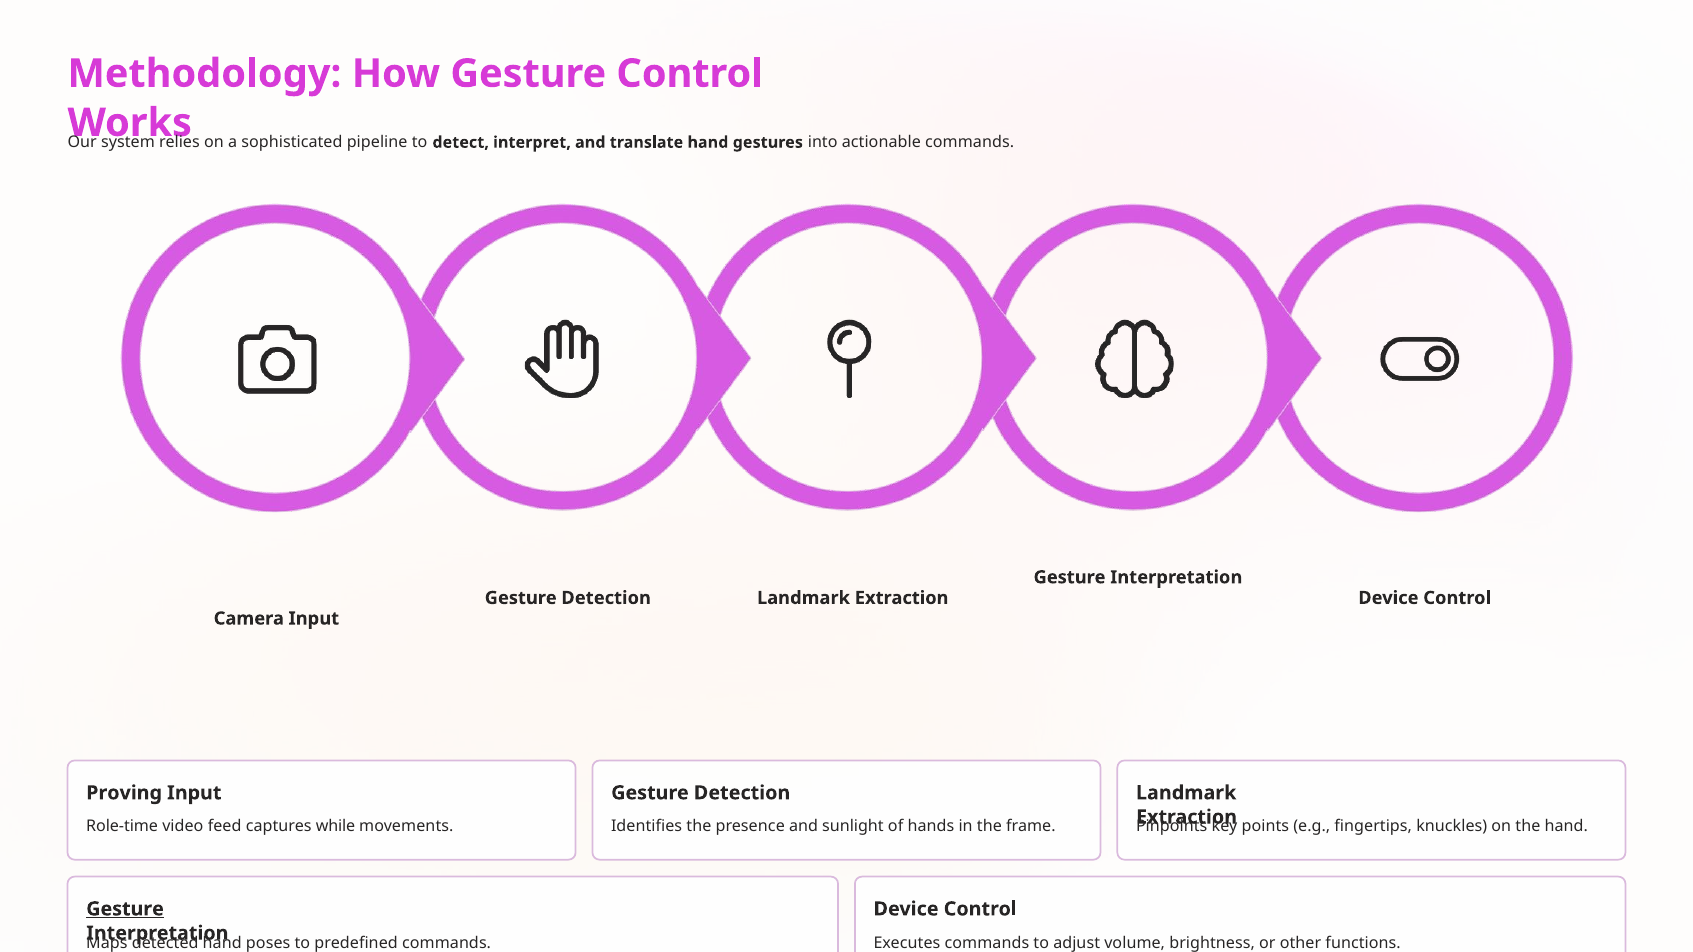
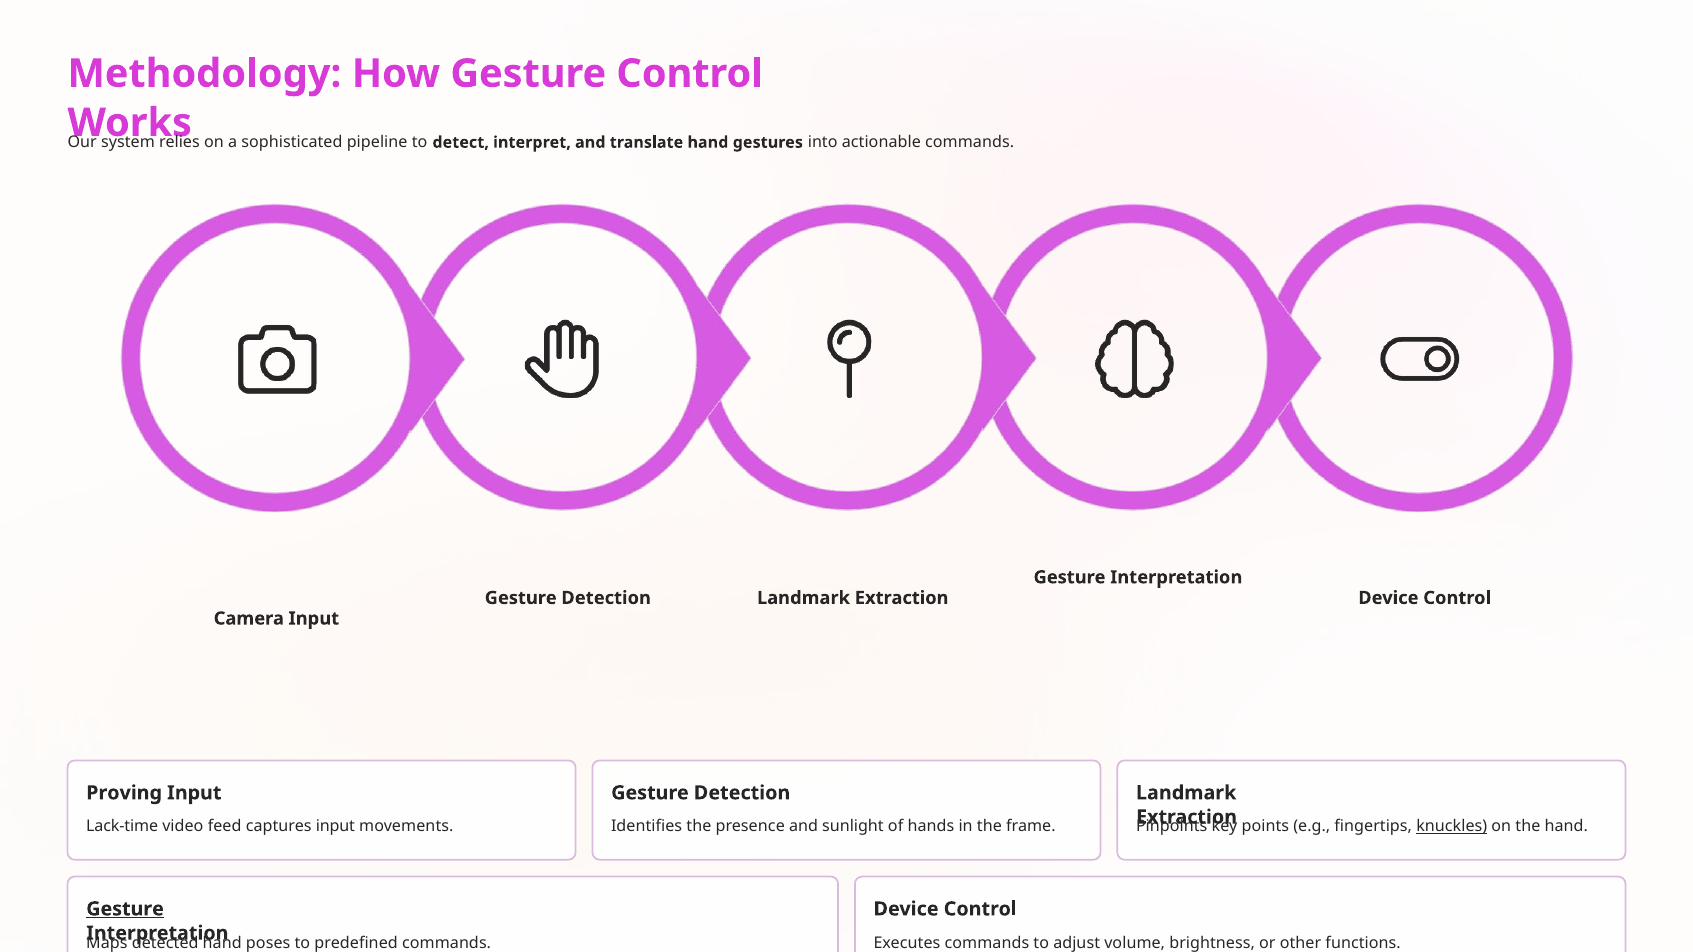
Role-time: Role-time -> Lack-time
captures while: while -> input
knuckles underline: none -> present
